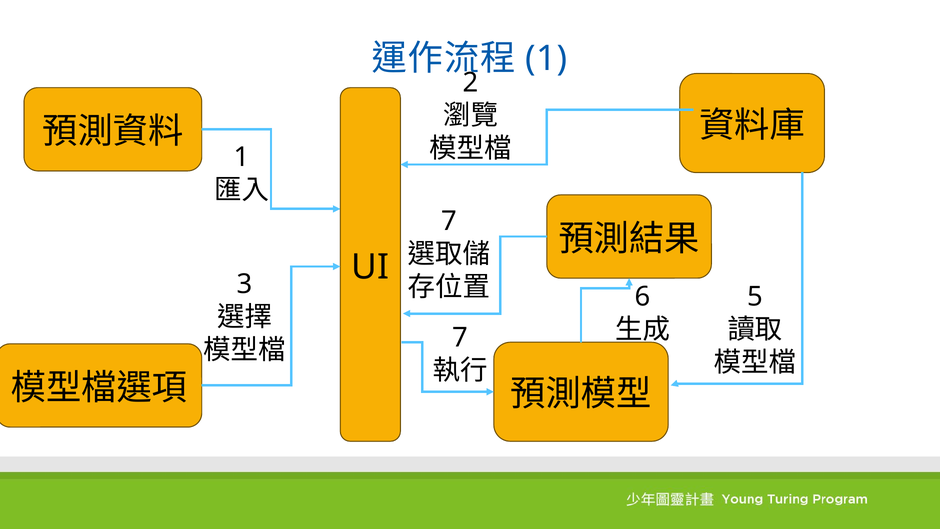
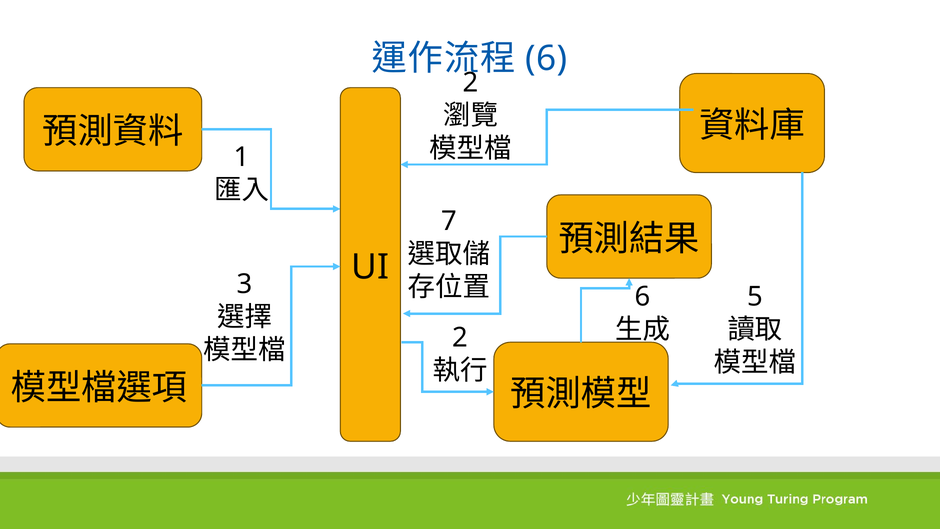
1 at (546, 58): 1 -> 6
7 at (460, 338): 7 -> 2
